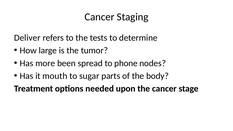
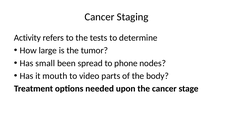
Deliver: Deliver -> Activity
more: more -> small
sugar: sugar -> video
